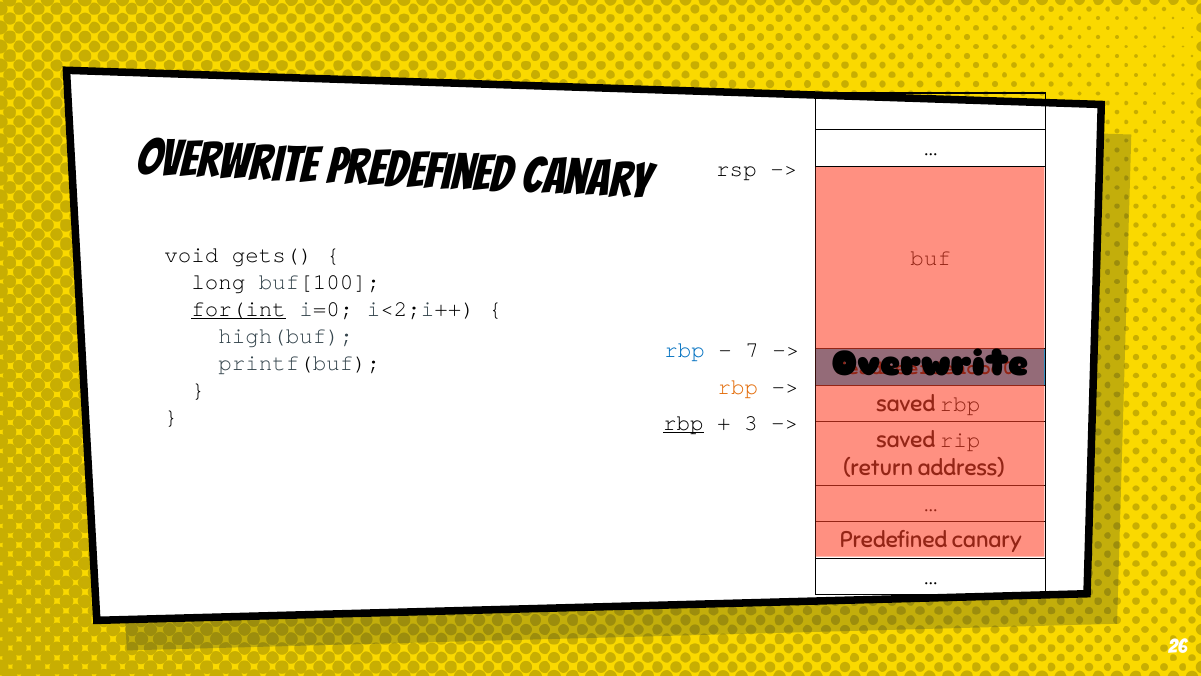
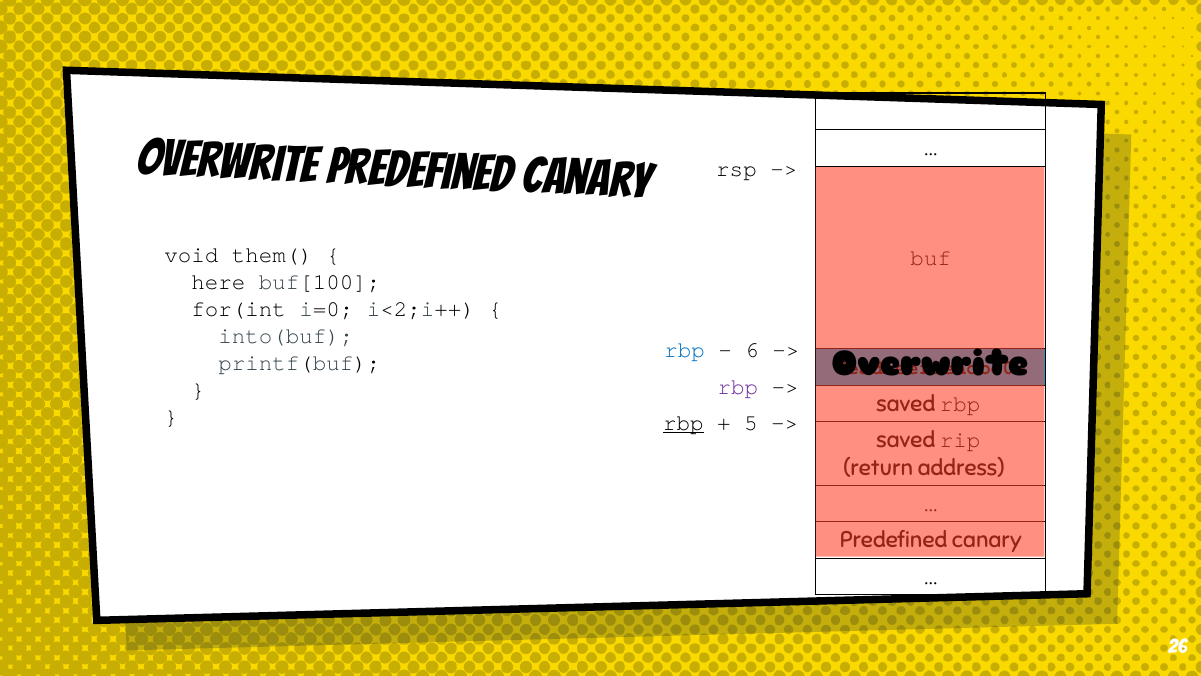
gets(: gets( -> them(
long: long -> here
for(int underline: present -> none
high(buf: high(buf -> into(buf
7: 7 -> 6
rbp at (738, 387) colour: orange -> purple
3: 3 -> 5
